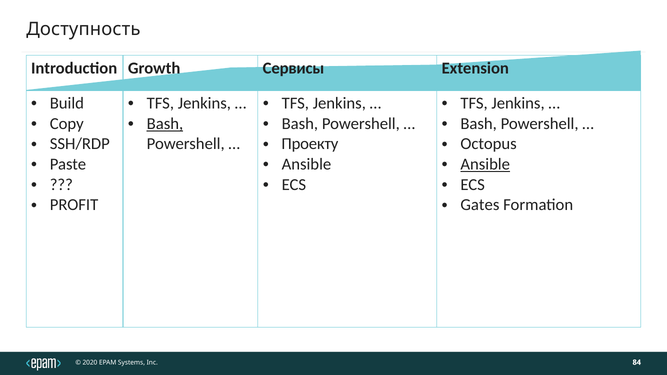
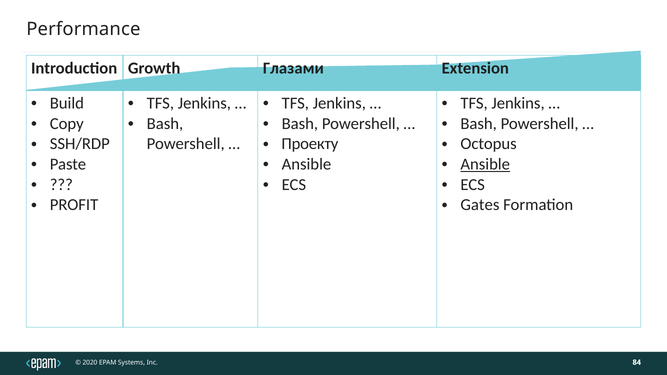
Доступность: Доступность -> Performance
Сервисы: Сервисы -> Глазами
Bash at (165, 124) underline: present -> none
